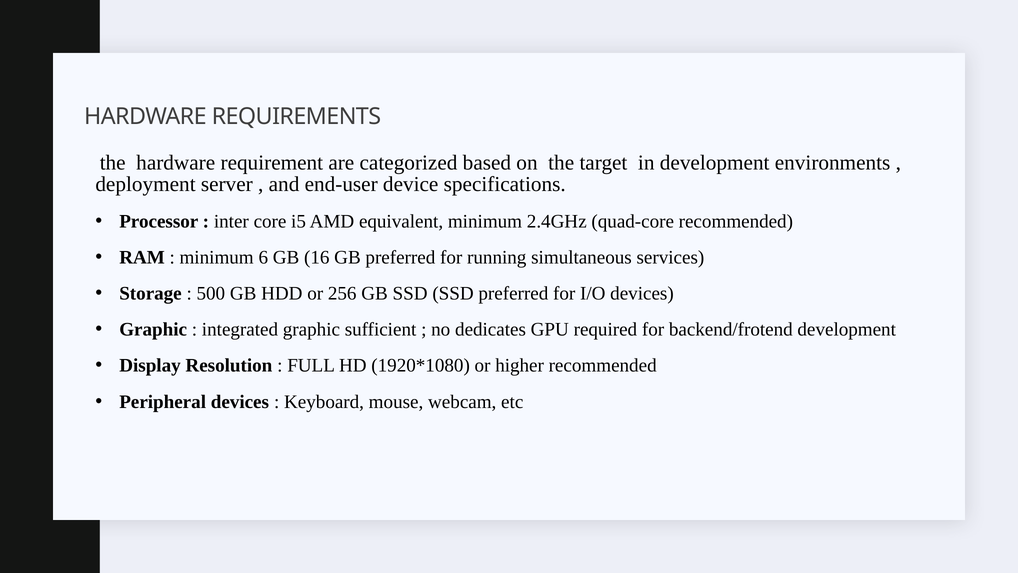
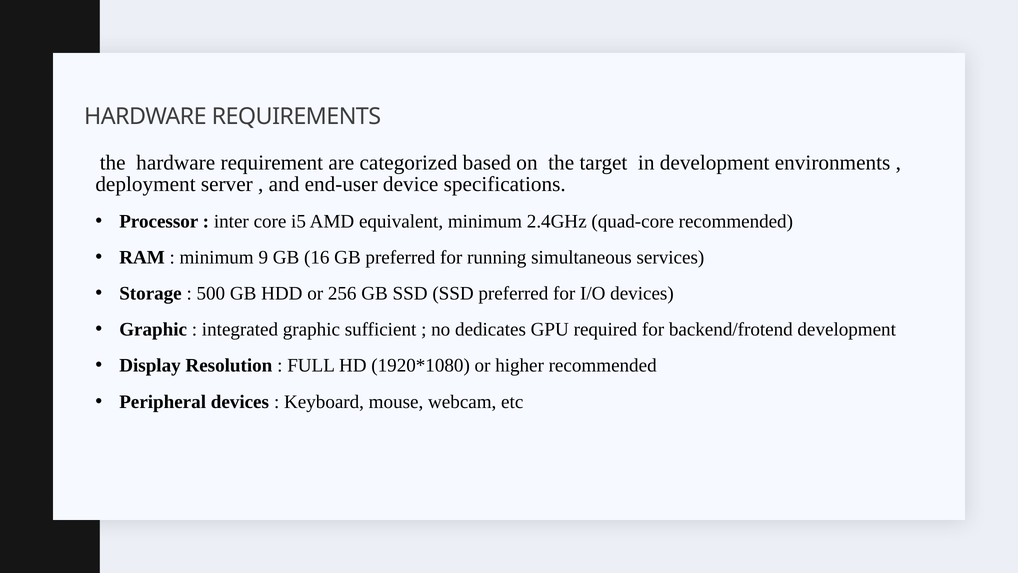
6: 6 -> 9
